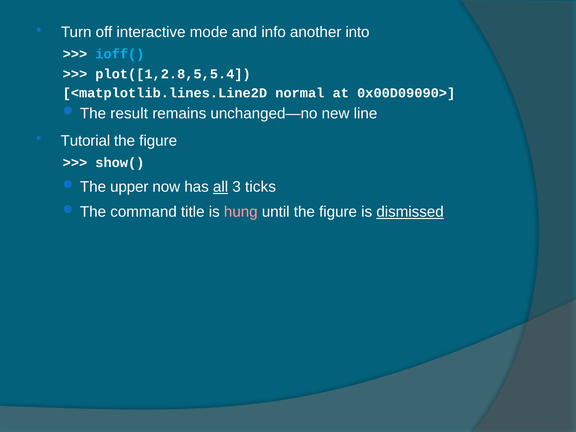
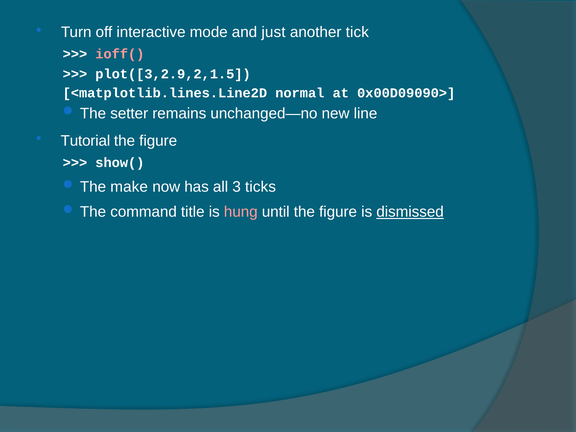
info: info -> just
into: into -> tick
ioff( colour: light blue -> pink
plot([1,2.8,5,5.4: plot([1,2.8,5,5.4 -> plot([3,2.9,2,1.5
result: result -> setter
upper: upper -> make
all underline: present -> none
